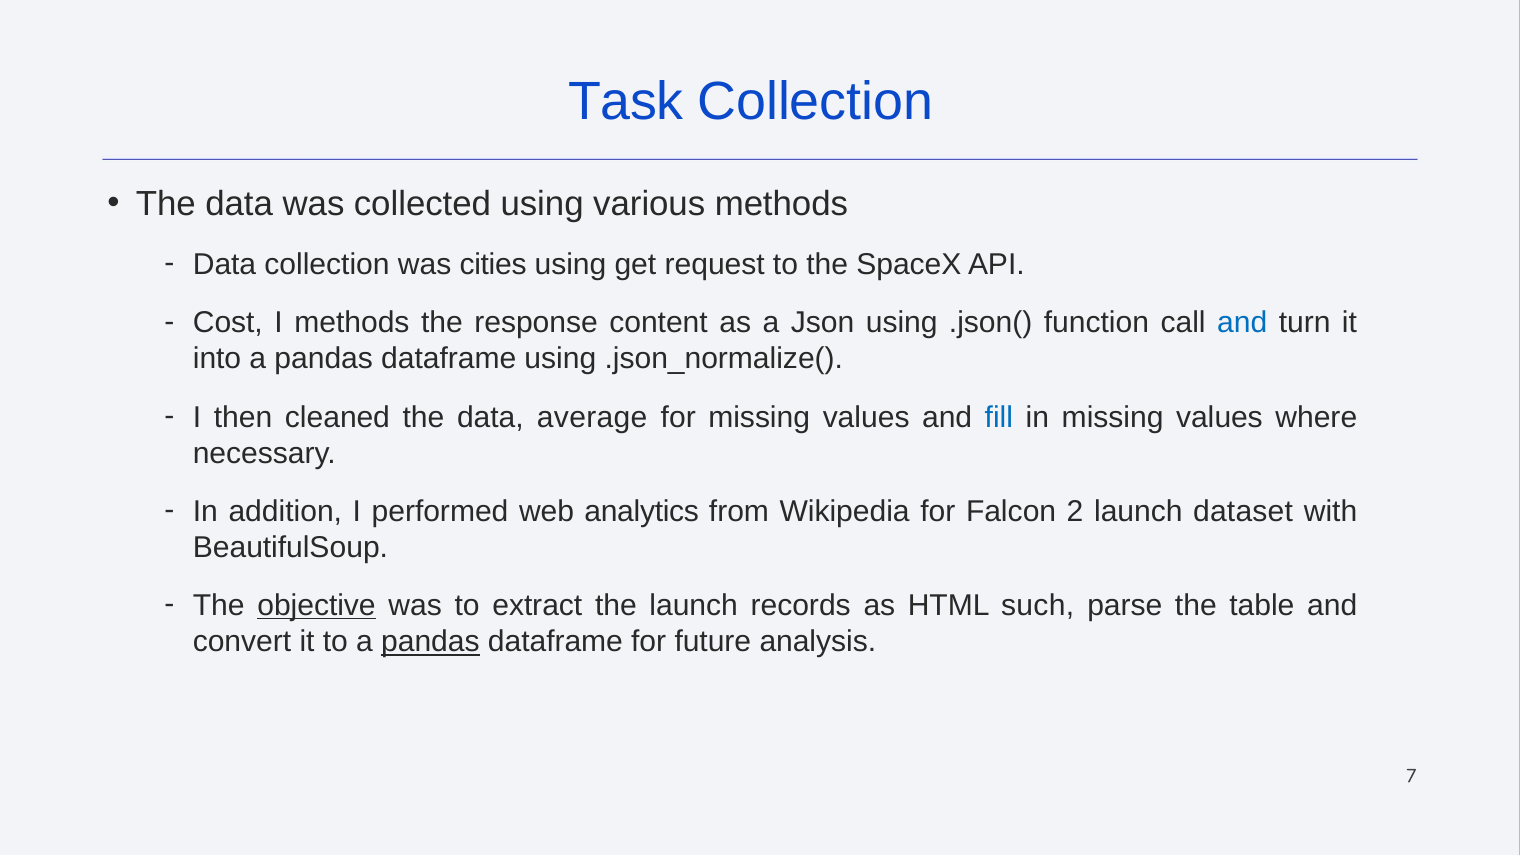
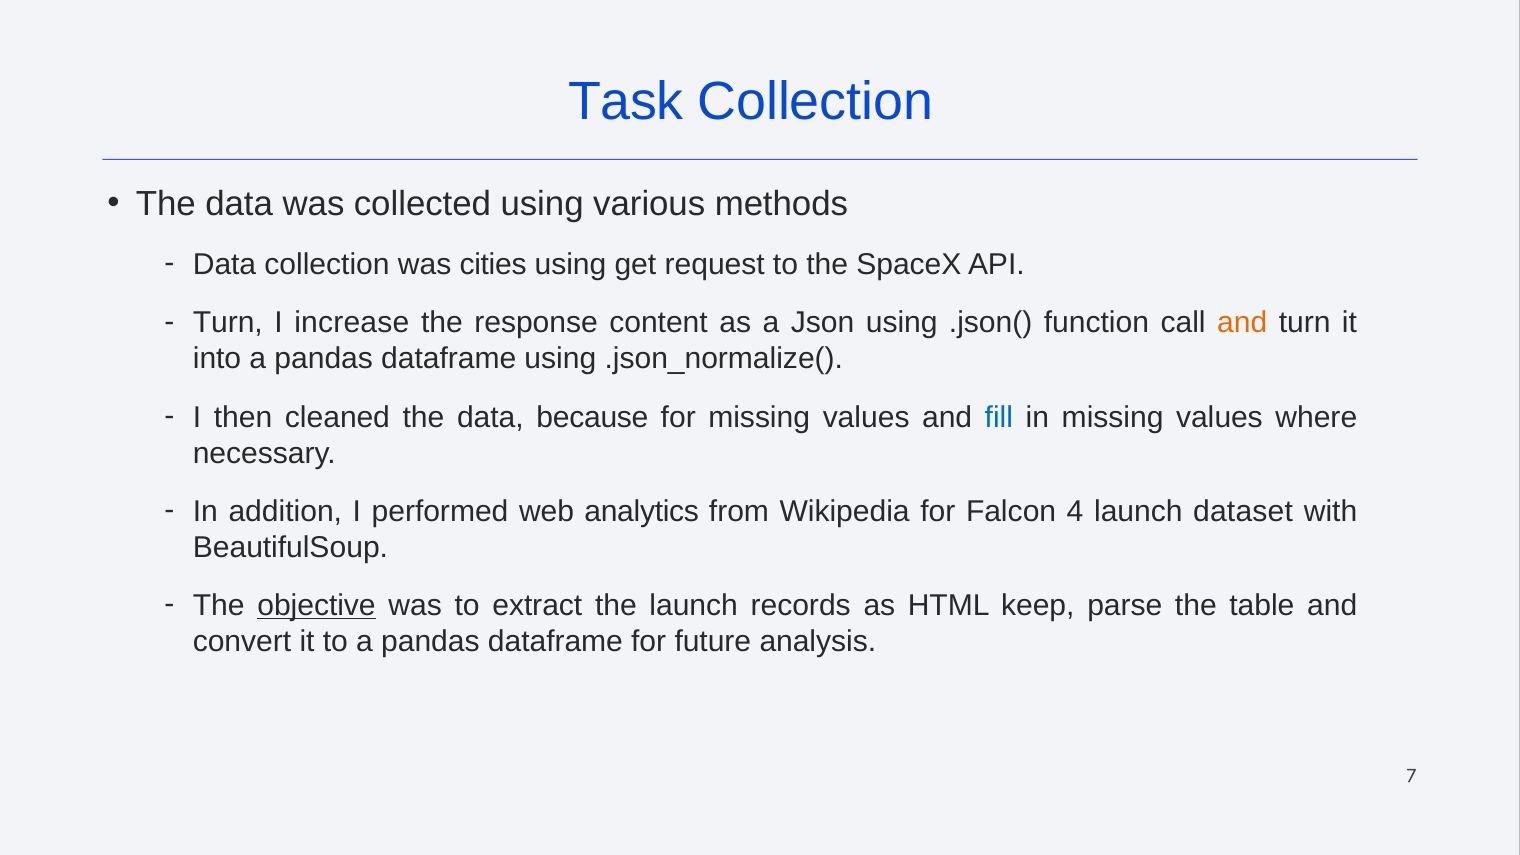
Cost at (228, 323): Cost -> Turn
I methods: methods -> increase
and at (1242, 323) colour: blue -> orange
average: average -> because
2: 2 -> 4
such: such -> keep
pandas at (430, 642) underline: present -> none
